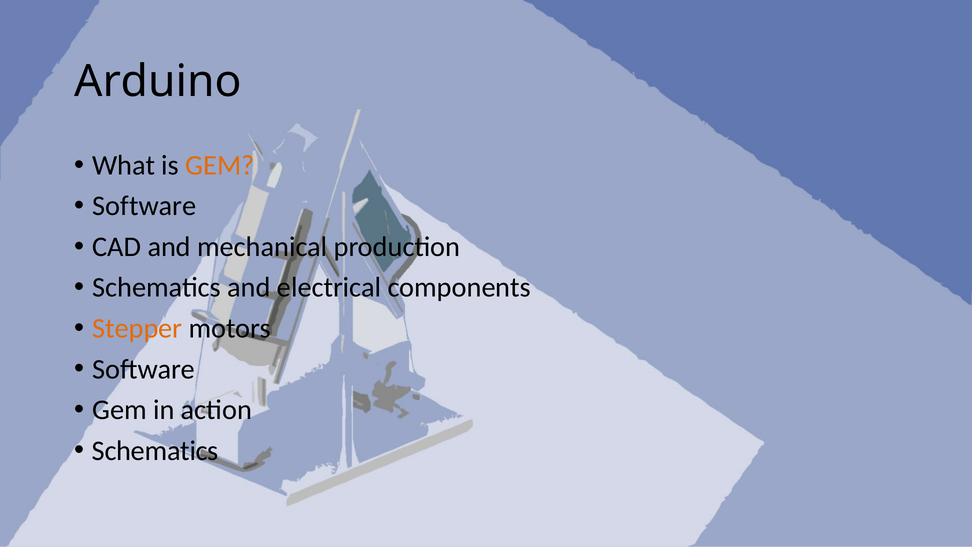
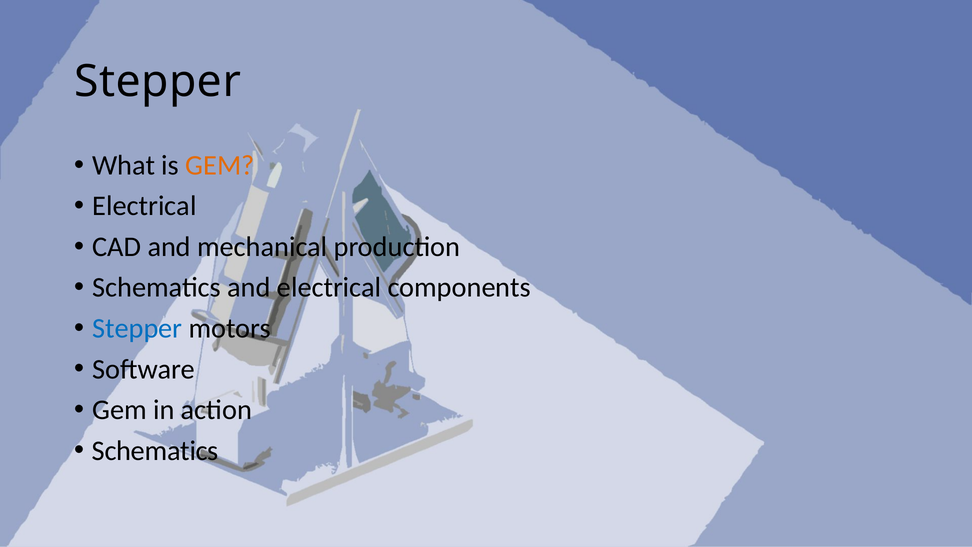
Arduino at (158, 82): Arduino -> Stepper
Software at (144, 206): Software -> Electrical
Stepper at (137, 328) colour: orange -> blue
